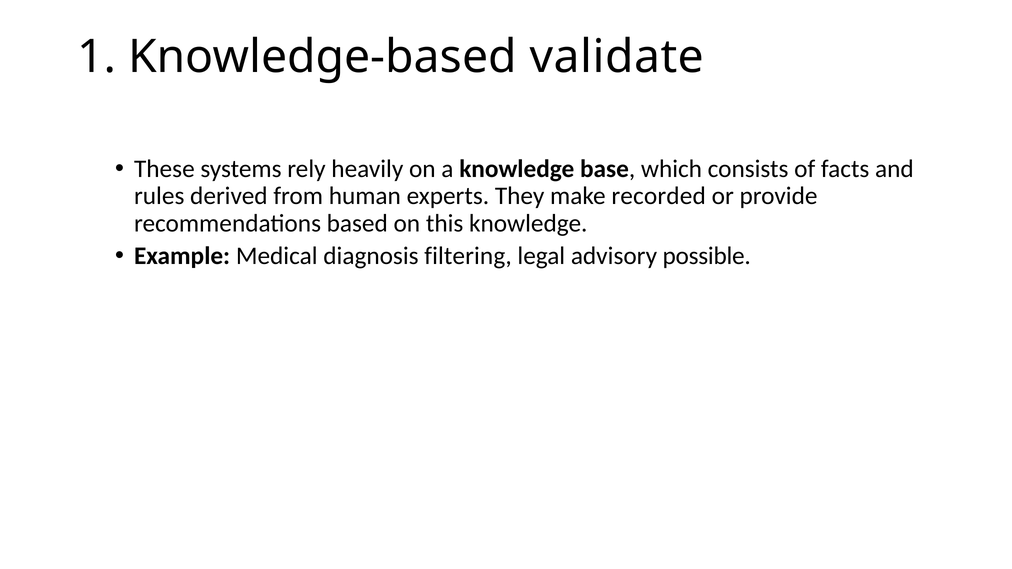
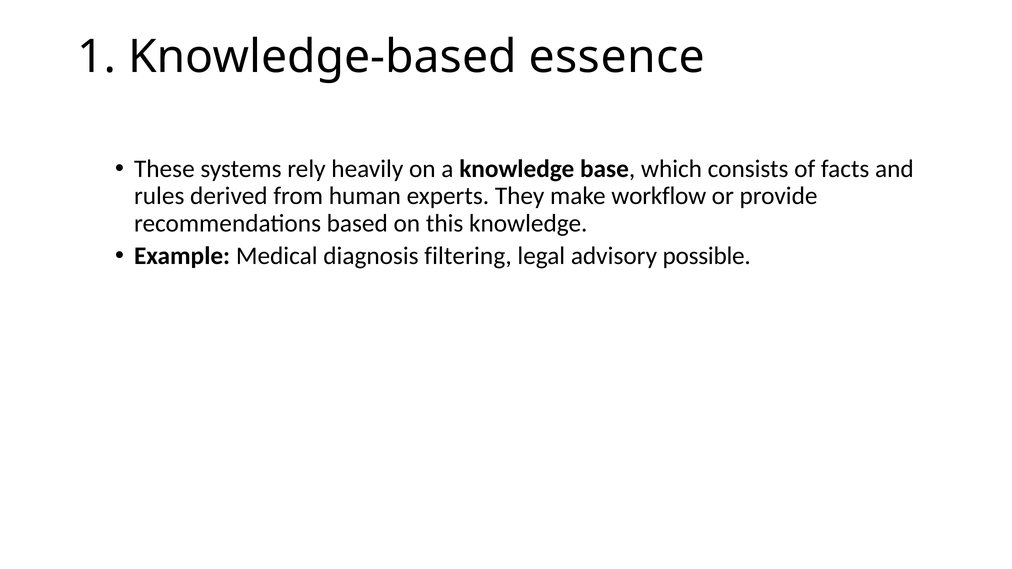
validate: validate -> essence
recorded: recorded -> workflow
